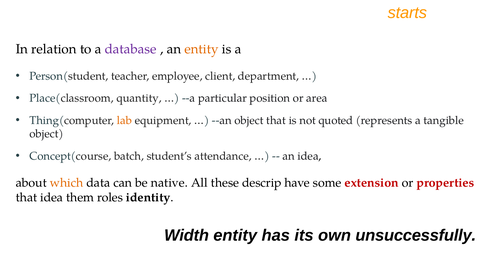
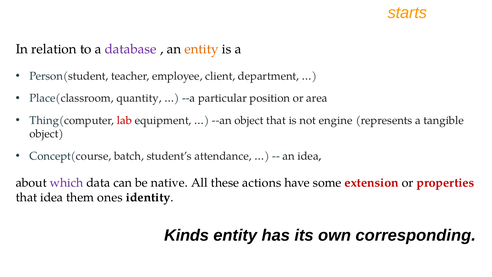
lab colour: orange -> red
quoted: quoted -> engine
which colour: orange -> purple
descrip: descrip -> actions
roles: roles -> ones
Width: Width -> Kinds
unsuccessfully: unsuccessfully -> corresponding
